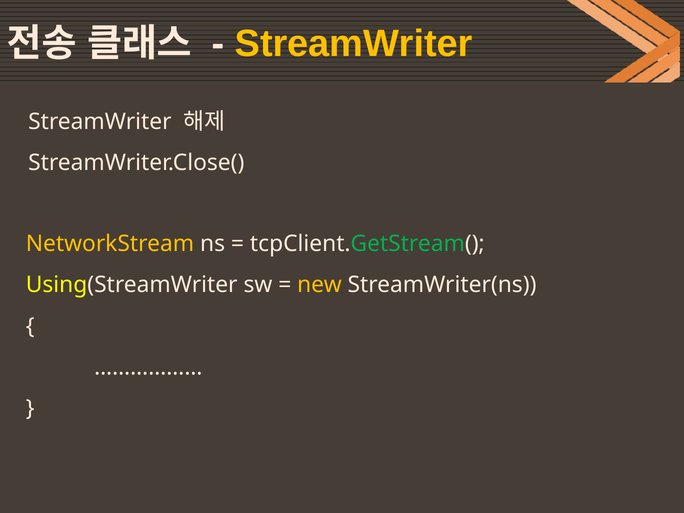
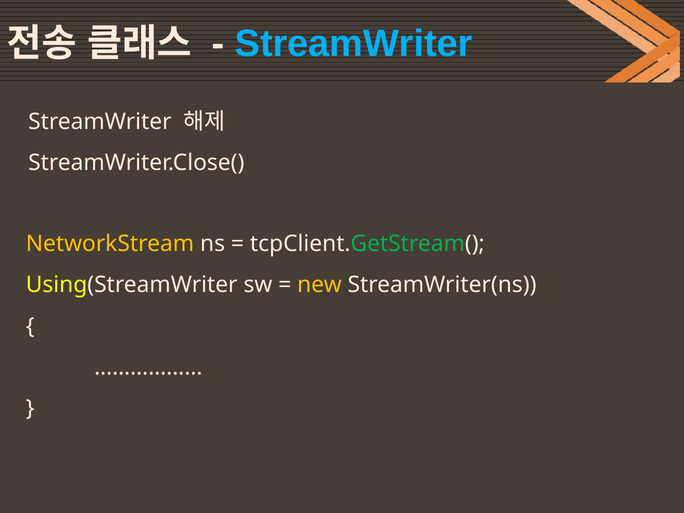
StreamWriter at (354, 44) colour: yellow -> light blue
